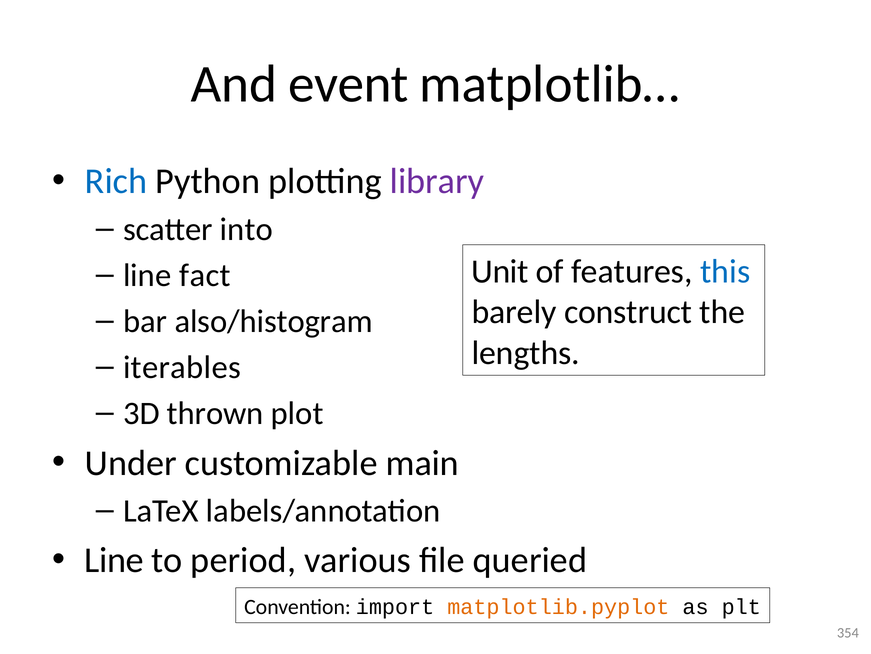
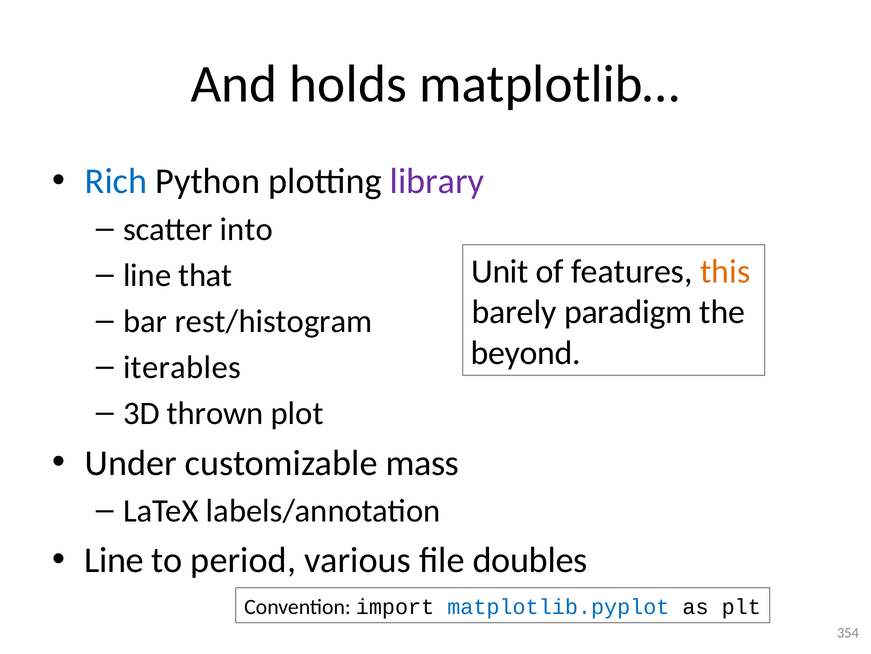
event: event -> holds
this colour: blue -> orange
fact: fact -> that
construct: construct -> paradigm
also/histogram: also/histogram -> rest/histogram
lengths: lengths -> beyond
main: main -> mass
queried: queried -> doubles
matplotlib.pyplot colour: orange -> blue
